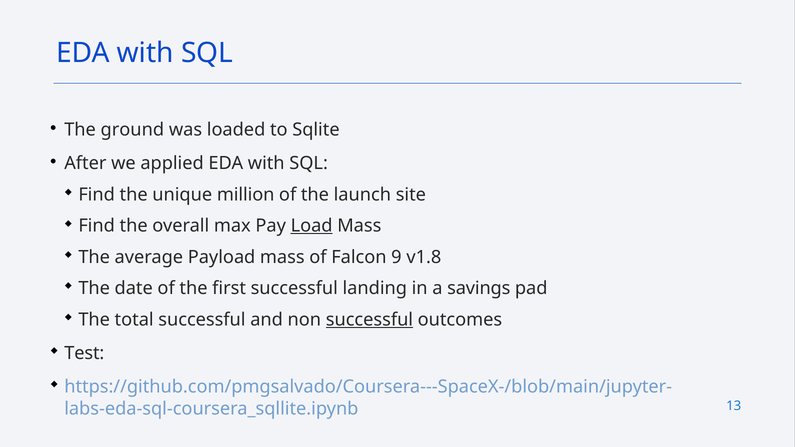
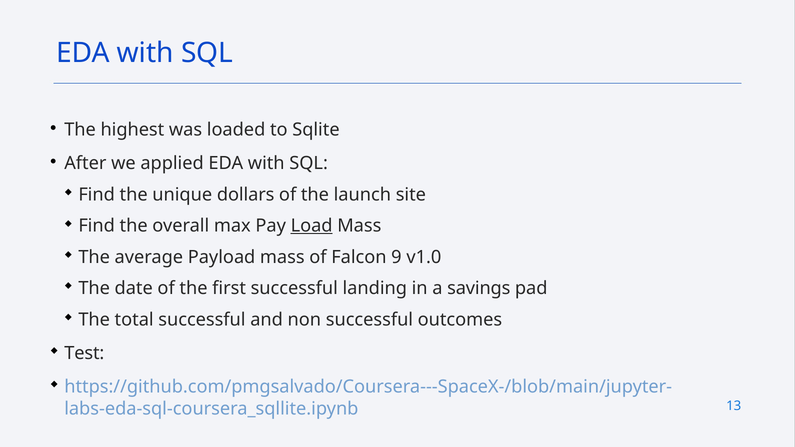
ground: ground -> highest
million: million -> dollars
v1.8: v1.8 -> v1.0
successful at (369, 320) underline: present -> none
